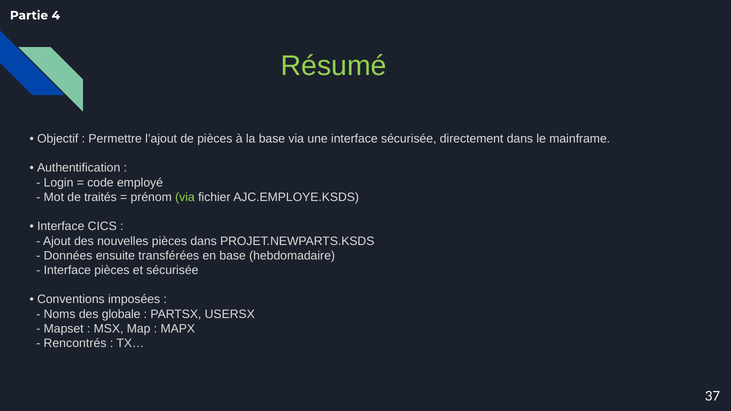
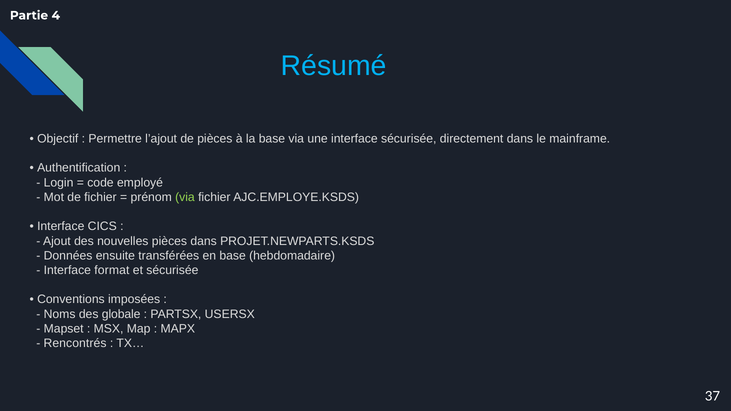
Résumé colour: light green -> light blue
de traités: traités -> fichier
Interface pièces: pièces -> format
